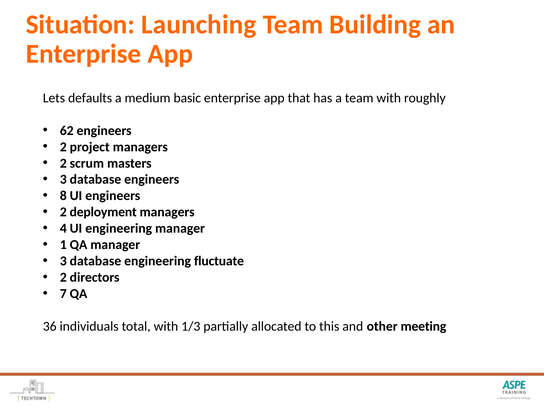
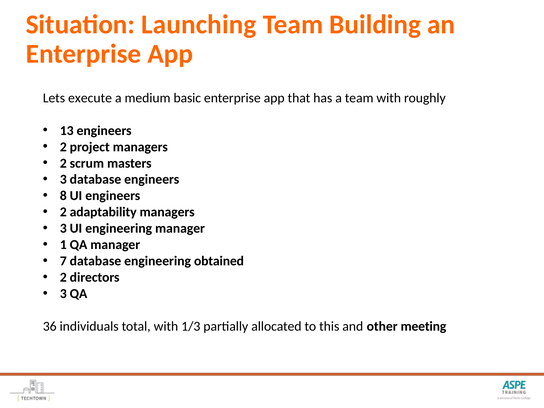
defaults: defaults -> execute
62: 62 -> 13
deployment: deployment -> adaptability
4 at (63, 228): 4 -> 3
3 at (63, 261): 3 -> 7
fluctuate: fluctuate -> obtained
7 at (63, 294): 7 -> 3
